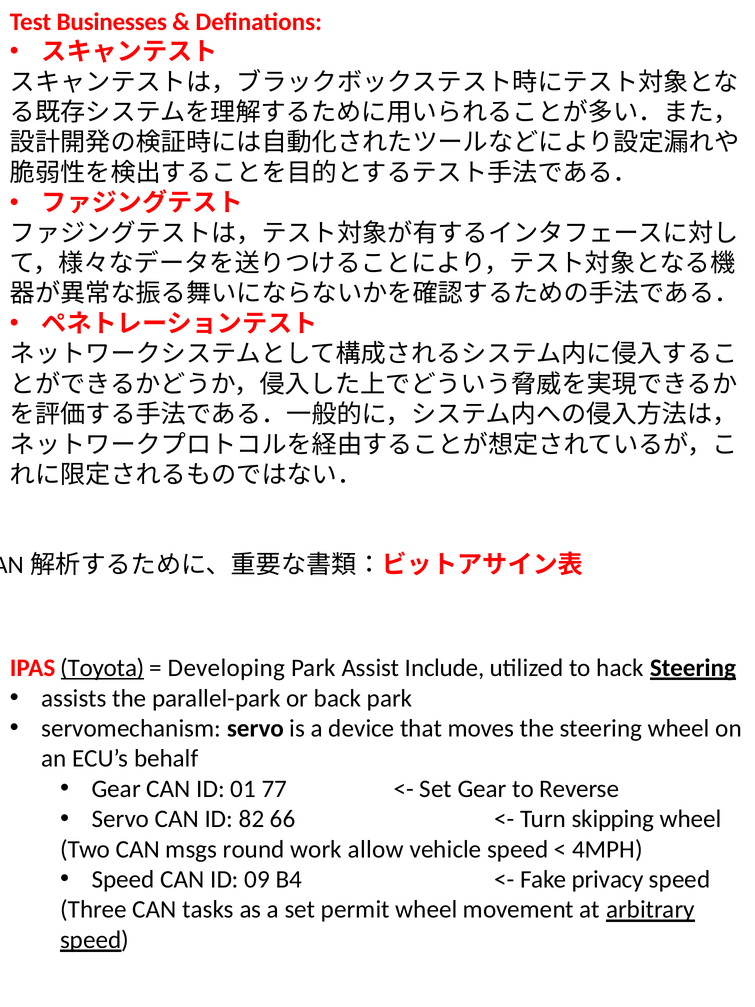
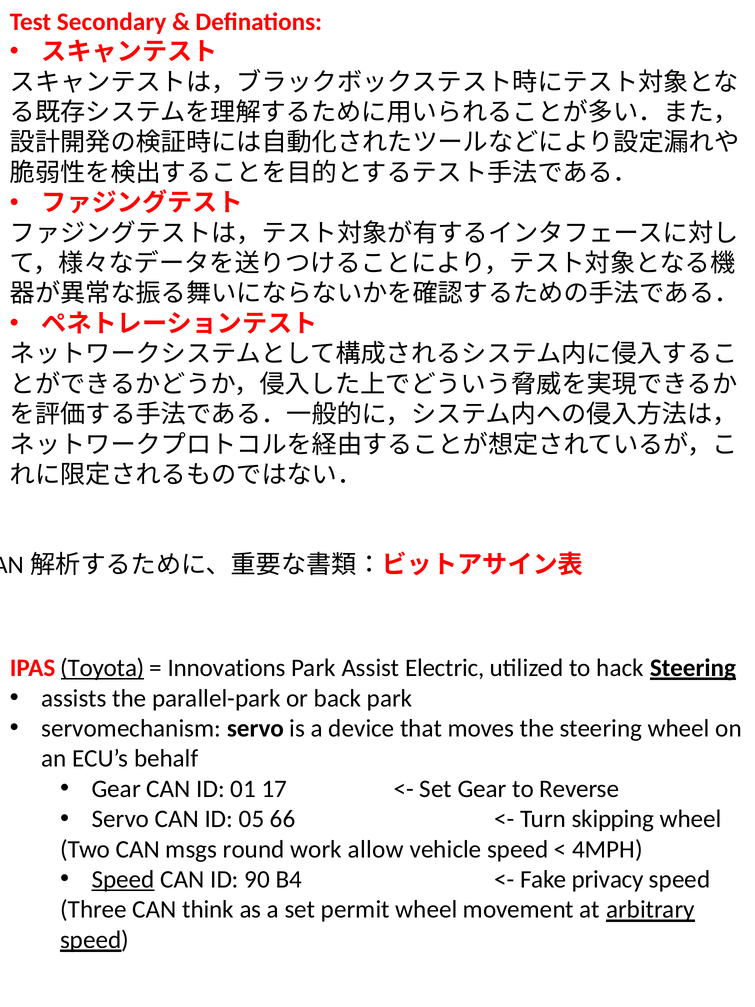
Businesses: Businesses -> Secondary
Developing: Developing -> Innovations
Include: Include -> Electric
77: 77 -> 17
82: 82 -> 05
Speed at (123, 879) underline: none -> present
09: 09 -> 90
tasks: tasks -> think
